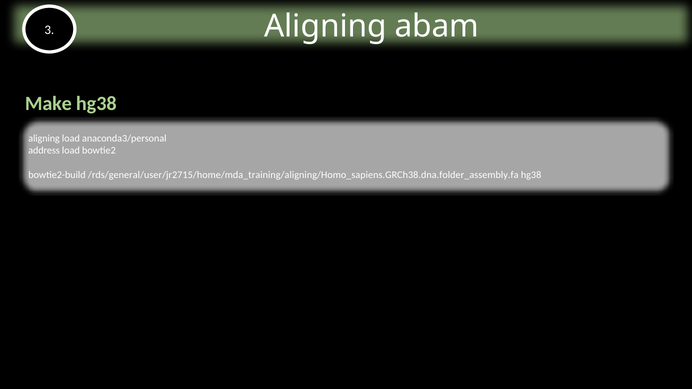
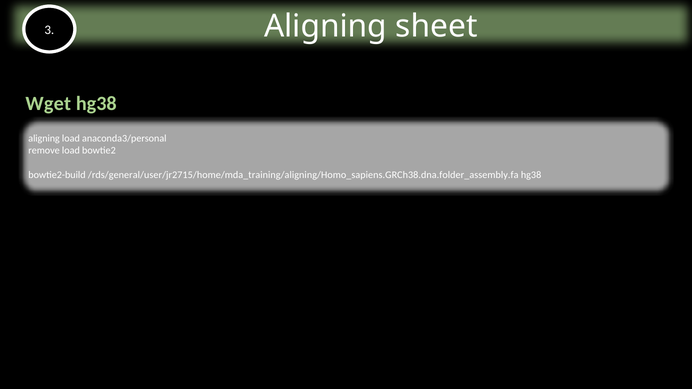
abam: abam -> sheet
Make: Make -> Wget
address: address -> remove
